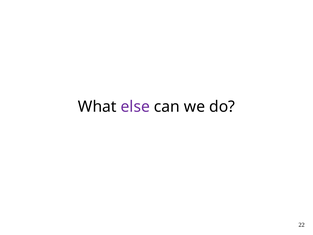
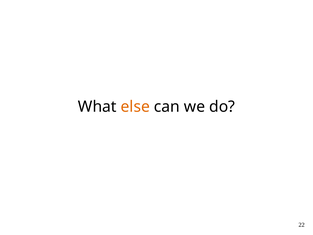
else colour: purple -> orange
